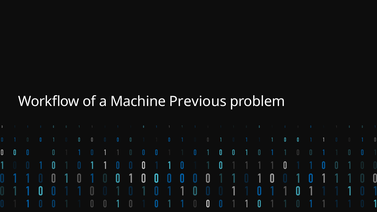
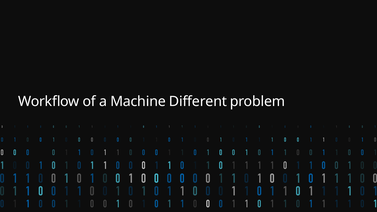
Previous: Previous -> Different
